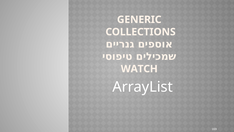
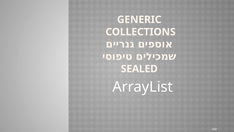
WATCH: WATCH -> SEALED
